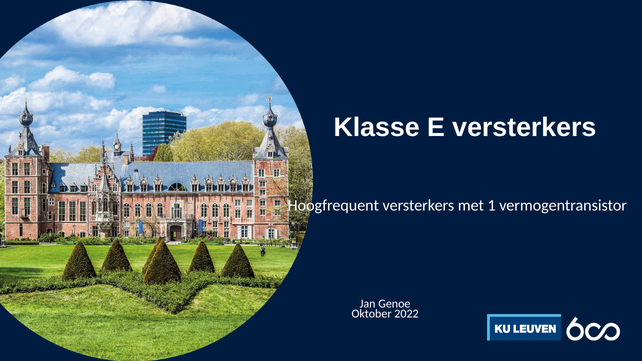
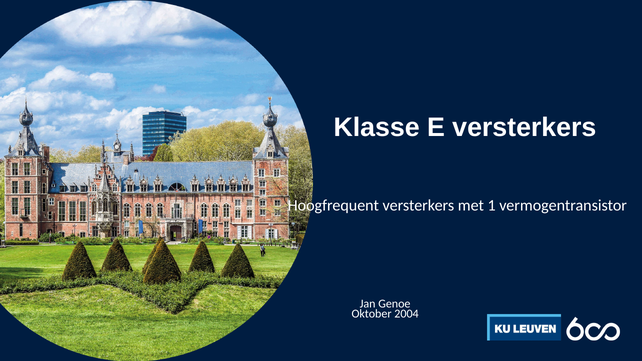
2022: 2022 -> 2004
